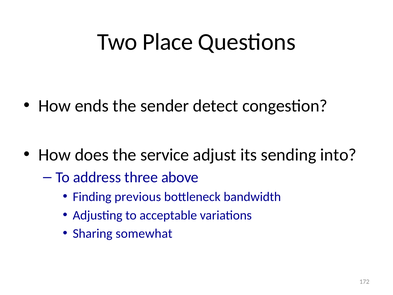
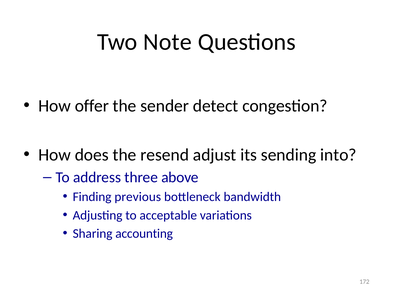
Place: Place -> Note
ends: ends -> offer
service: service -> resend
somewhat: somewhat -> accounting
